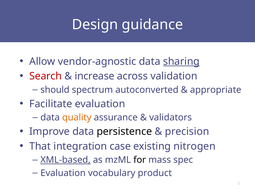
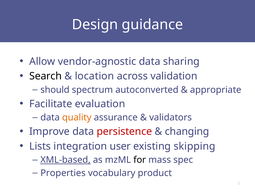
sharing underline: present -> none
Search colour: red -> black
increase: increase -> location
persistence colour: black -> red
precision: precision -> changing
That: That -> Lists
case: case -> user
nitrogen: nitrogen -> skipping
Evaluation at (63, 172): Evaluation -> Properties
